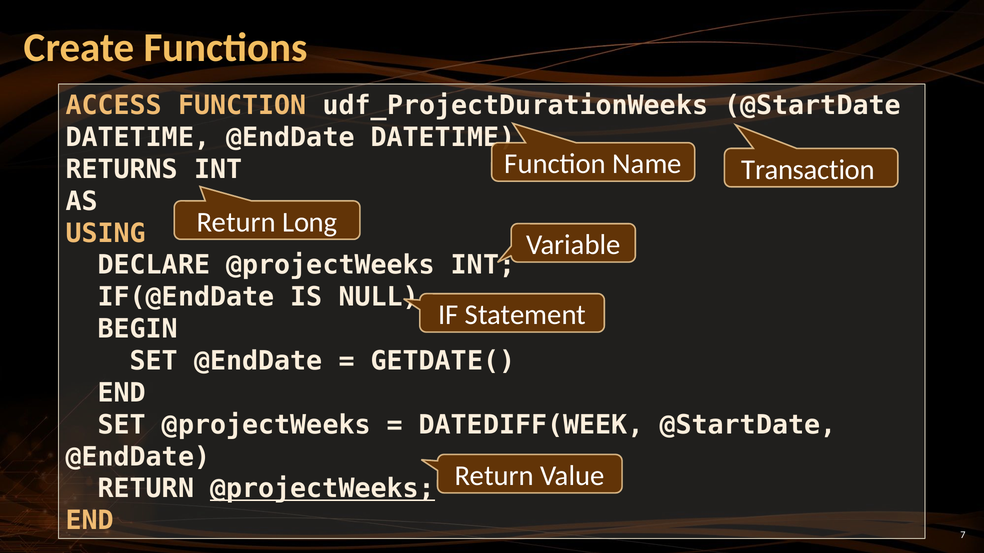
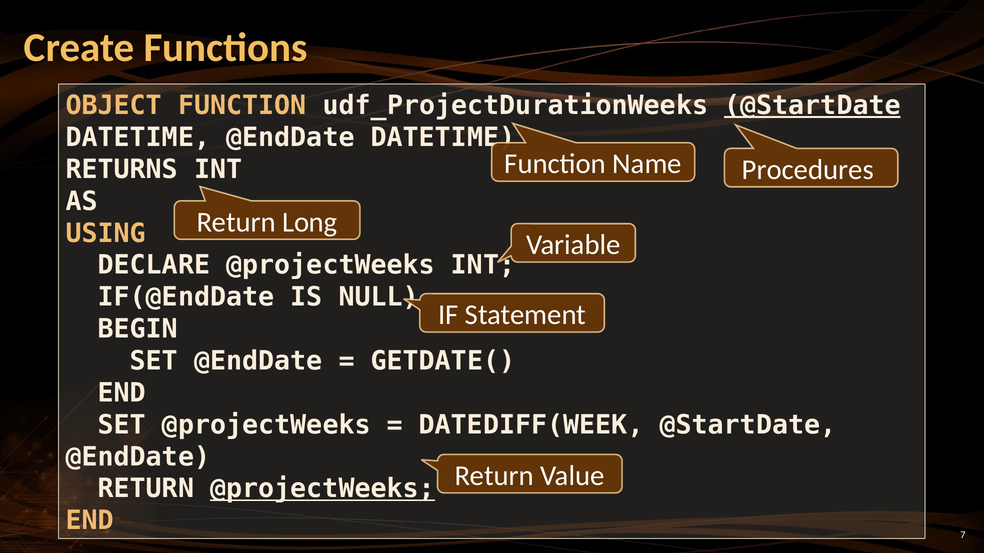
ACCESS: ACCESS -> OBJECT
@StartDate at (812, 106) underline: none -> present
Transaction: Transaction -> Procedures
